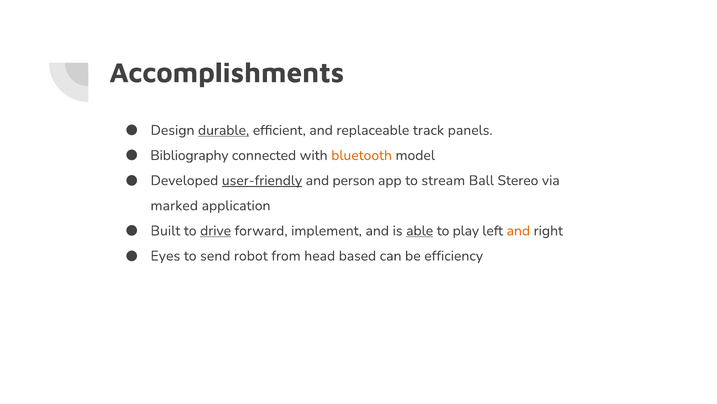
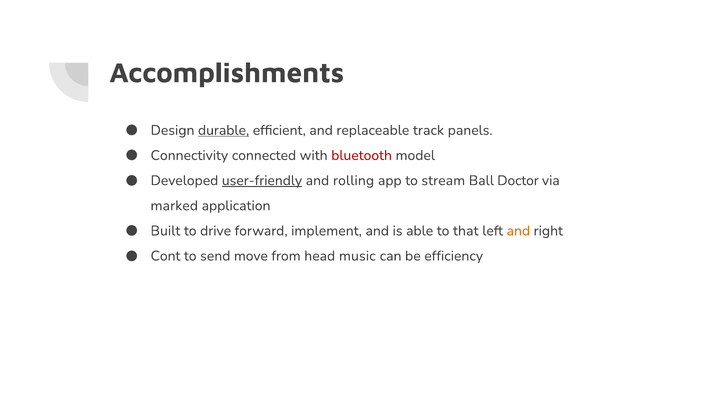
Bibliography: Bibliography -> Connectivity
bluetooth colour: orange -> red
person: person -> rolling
Stereo: Stereo -> Doctor
drive underline: present -> none
able underline: present -> none
play: play -> that
Eyes: Eyes -> Cont
robot: robot -> move
based: based -> music
